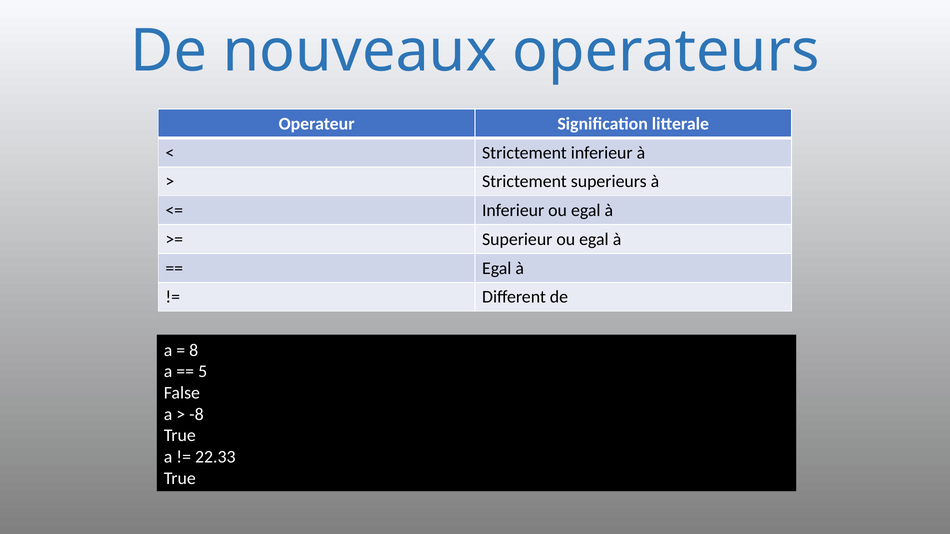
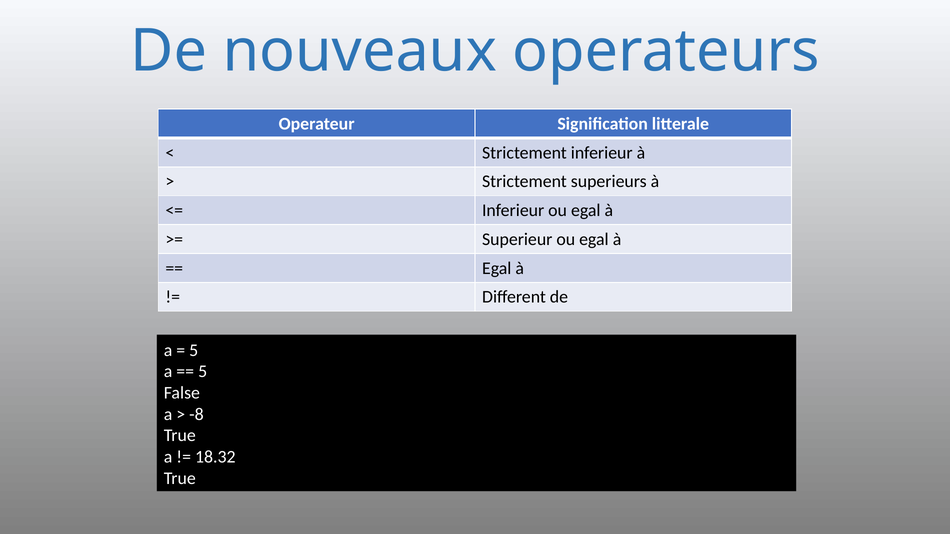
8 at (194, 350): 8 -> 5
22.33: 22.33 -> 18.32
